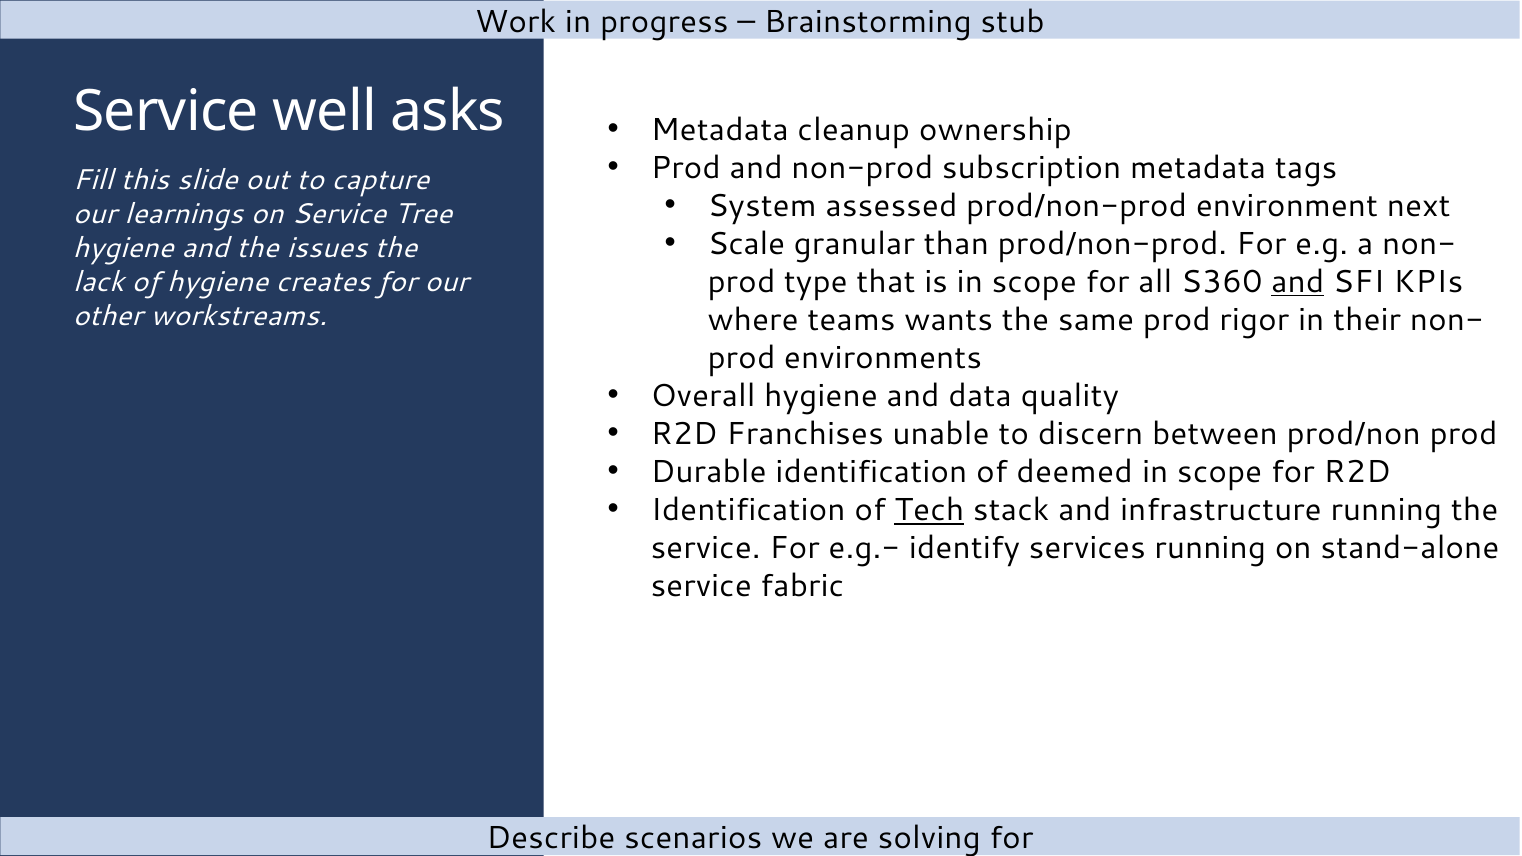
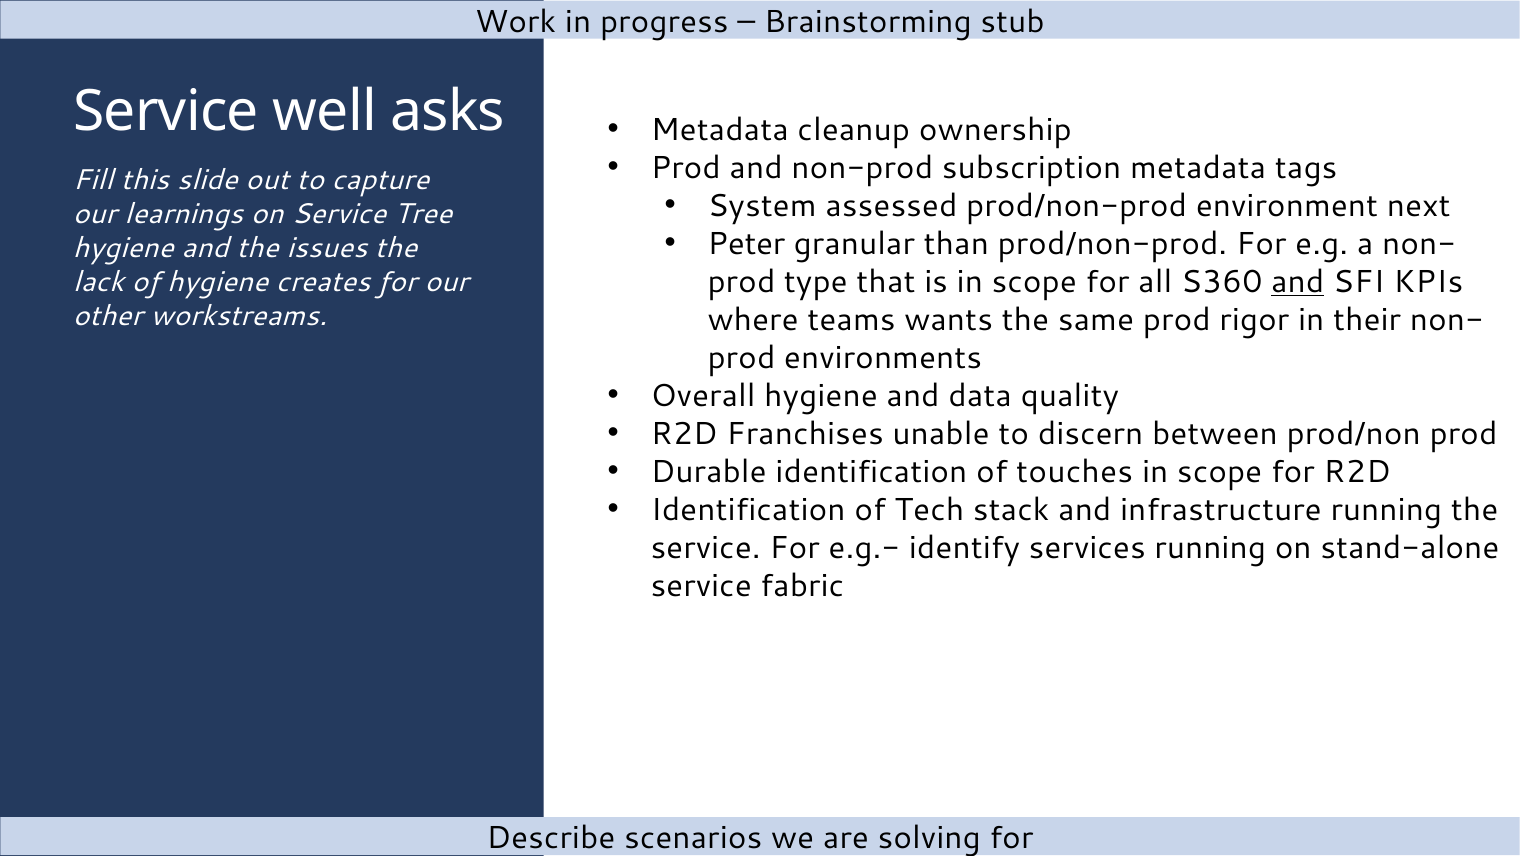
Scale: Scale -> Peter
deemed: deemed -> touches
Tech underline: present -> none
